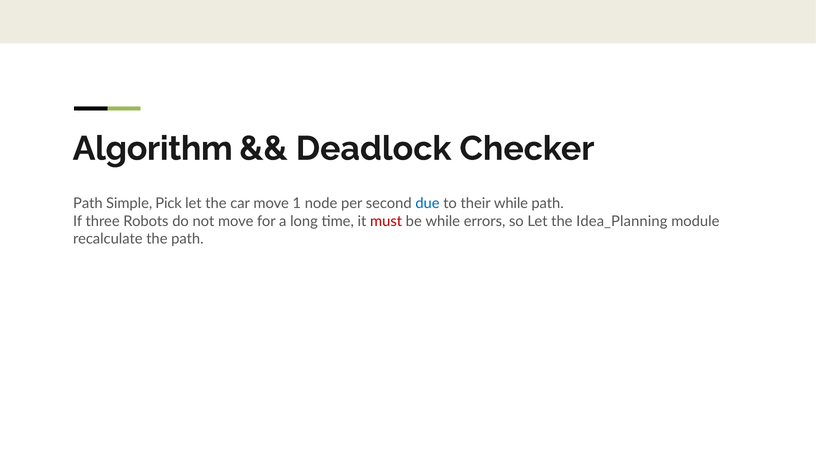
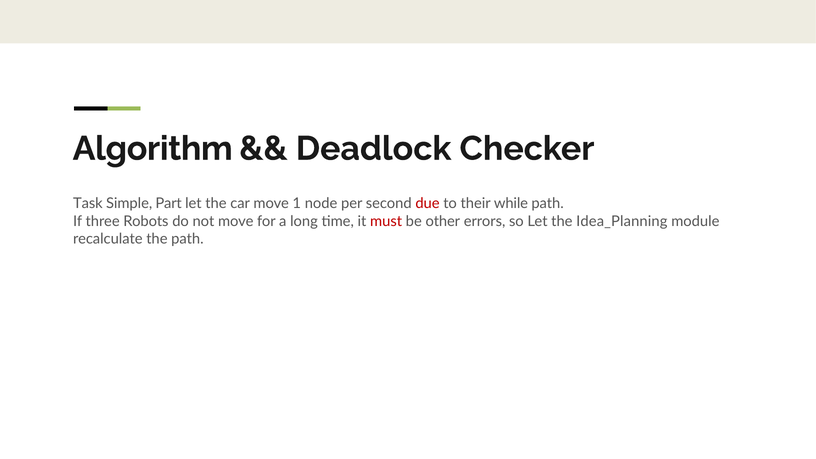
Path at (88, 204): Path -> Task
Pick: Pick -> Part
due colour: blue -> red
be while: while -> other
